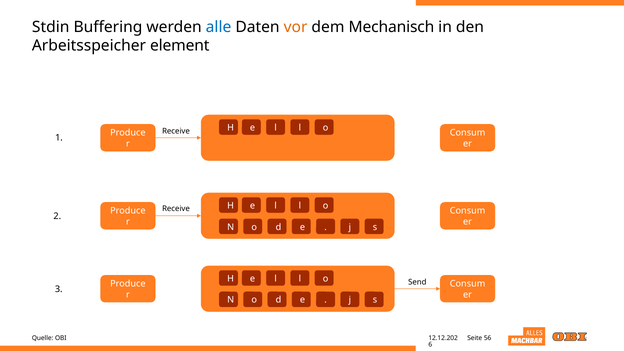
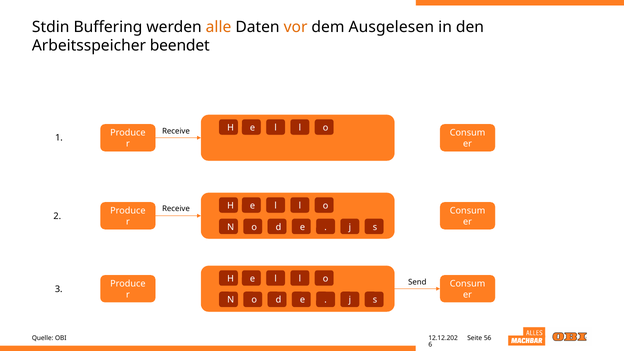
alle colour: blue -> orange
Mechanisch: Mechanisch -> Ausgelesen
element: element -> beendet
